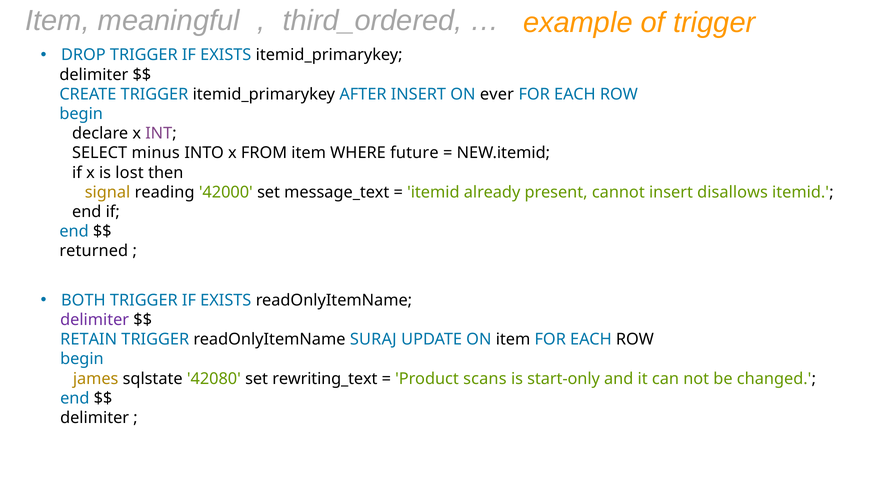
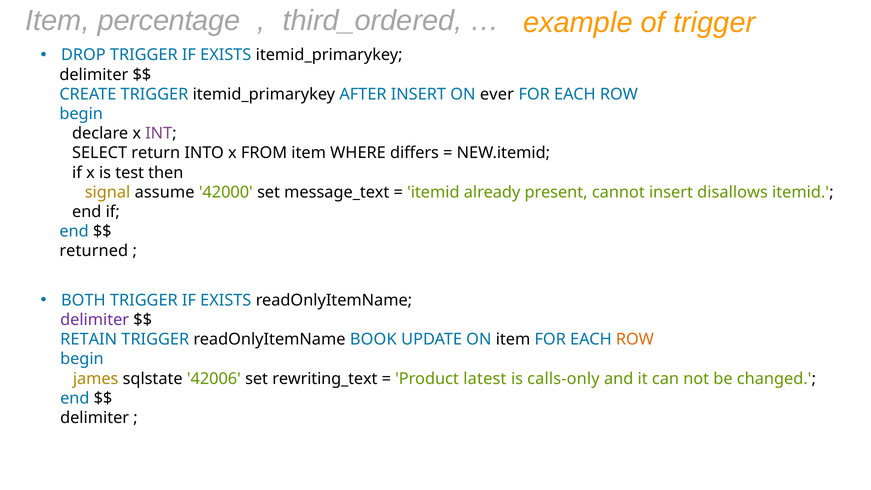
meaningful: meaningful -> percentage
minus: minus -> return
future: future -> differs
lost: lost -> test
reading: reading -> assume
SURAJ: SURAJ -> BOOK
ROW at (635, 339) colour: black -> orange
42080: 42080 -> 42006
scans: scans -> latest
start-only: start-only -> calls-only
